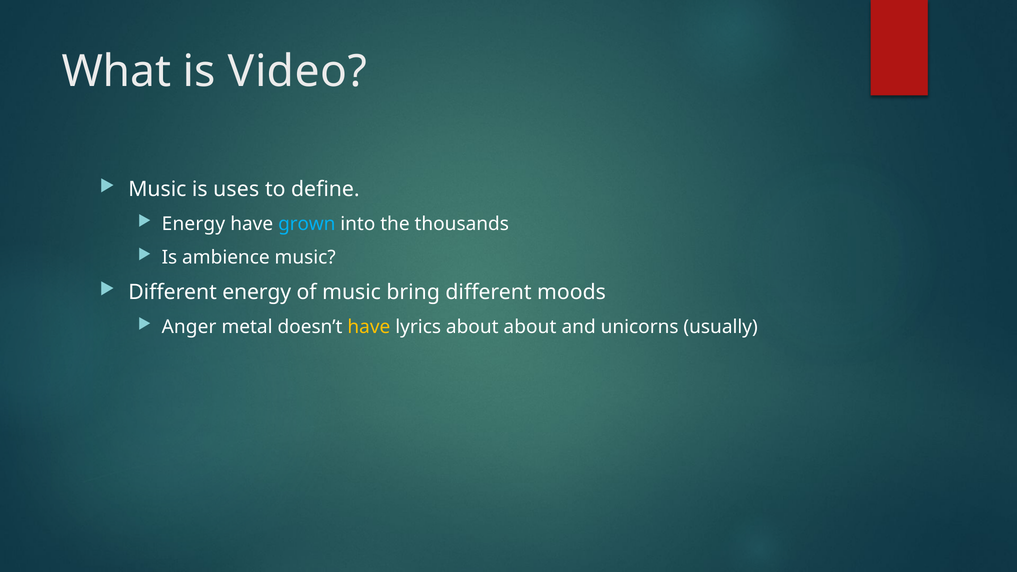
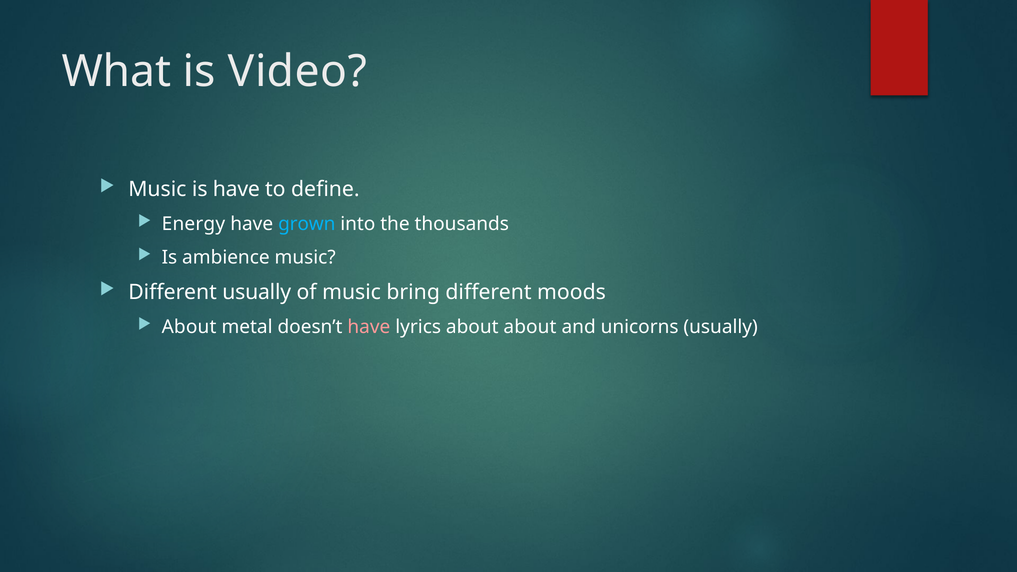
is uses: uses -> have
Different energy: energy -> usually
Anger at (189, 327): Anger -> About
have at (369, 327) colour: yellow -> pink
